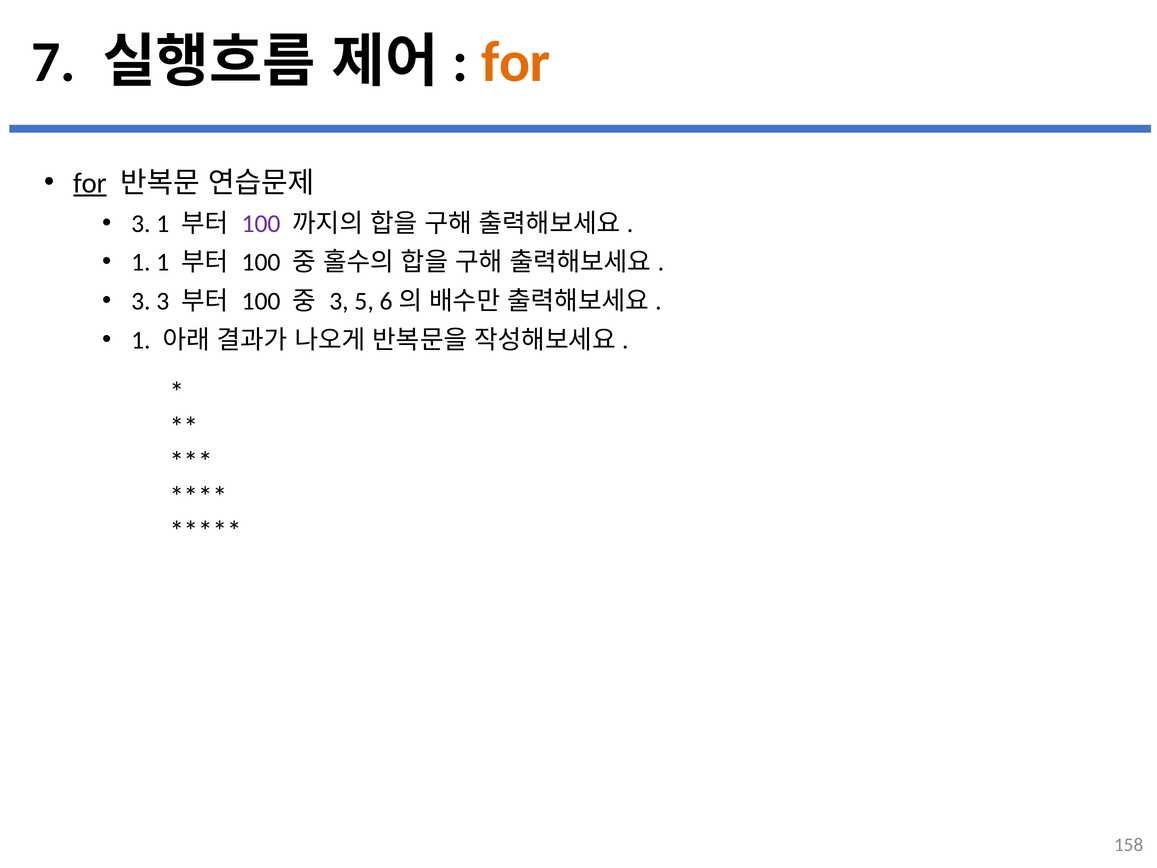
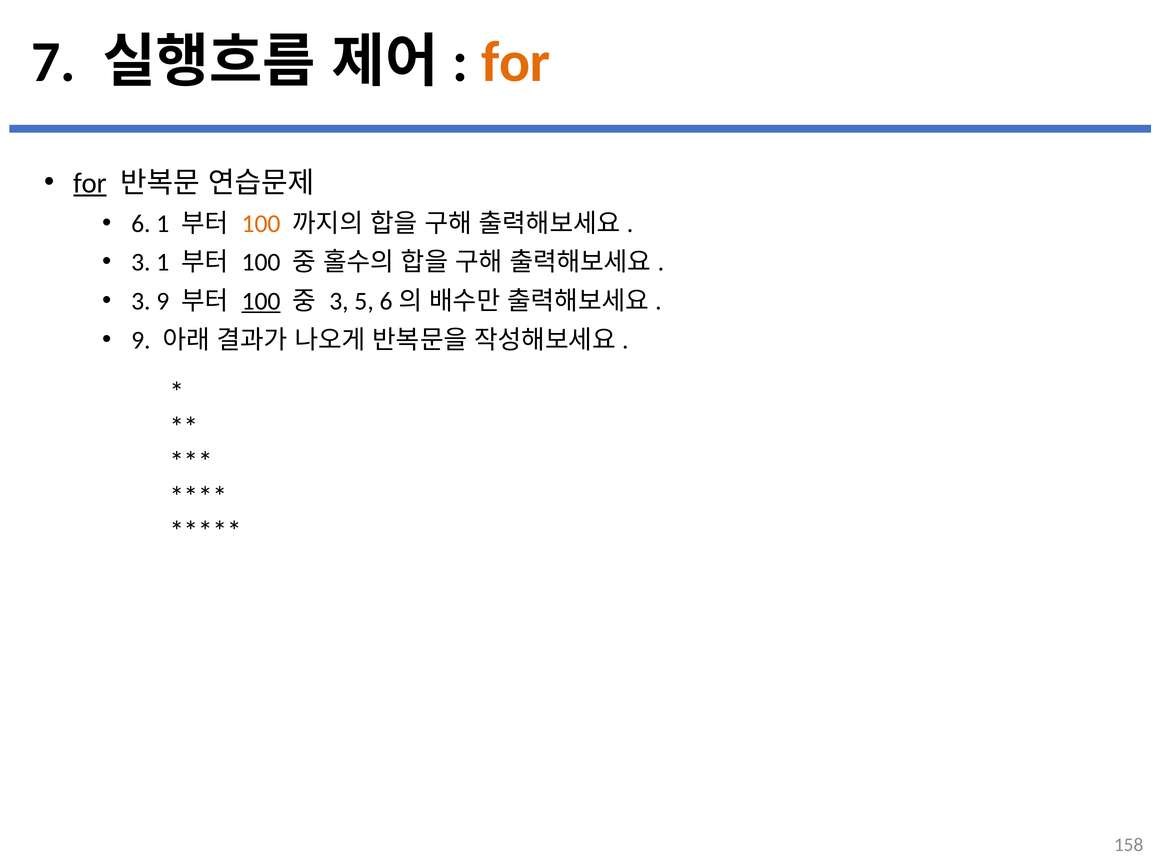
3 at (141, 223): 3 -> 6
100 at (261, 223) colour: purple -> orange
1 at (141, 262): 1 -> 3
3 3: 3 -> 9
100 at (261, 301) underline: none -> present
1 at (141, 340): 1 -> 9
